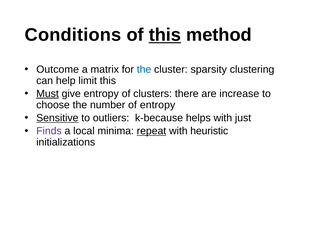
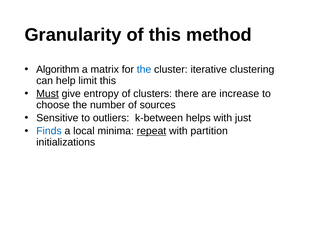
Conditions: Conditions -> Granularity
this at (165, 35) underline: present -> none
Outcome: Outcome -> Algorithm
sparsity: sparsity -> iterative
of entropy: entropy -> sources
Sensitive underline: present -> none
k-because: k-because -> k-between
Finds colour: purple -> blue
heuristic: heuristic -> partition
